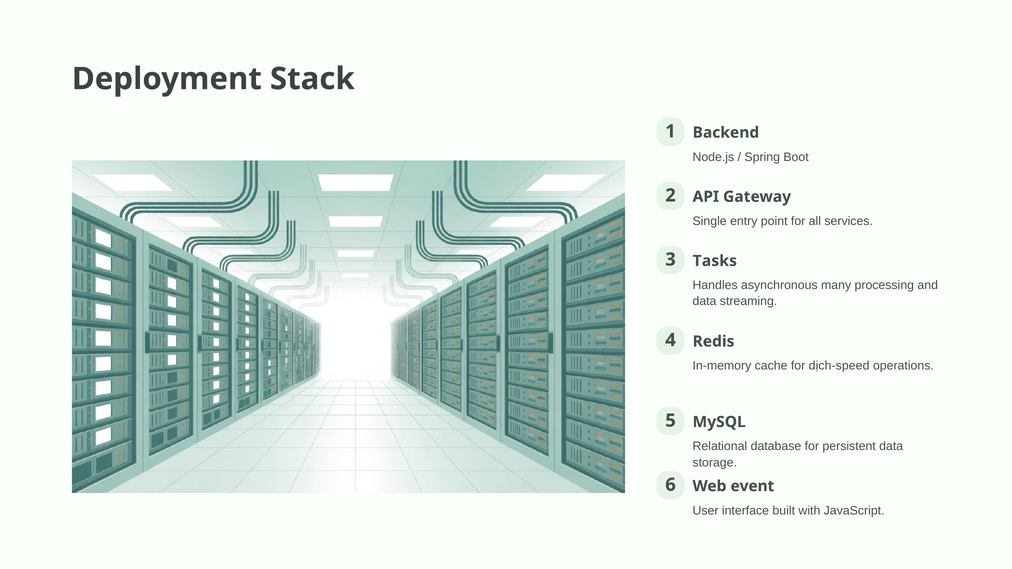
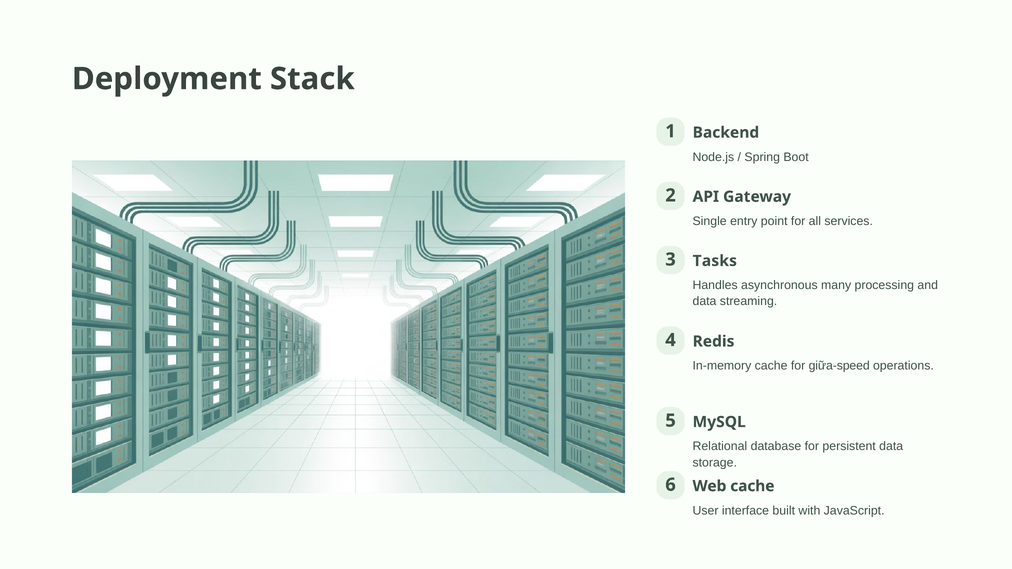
dịch-speed: dịch-speed -> giữa-speed
Web event: event -> cache
